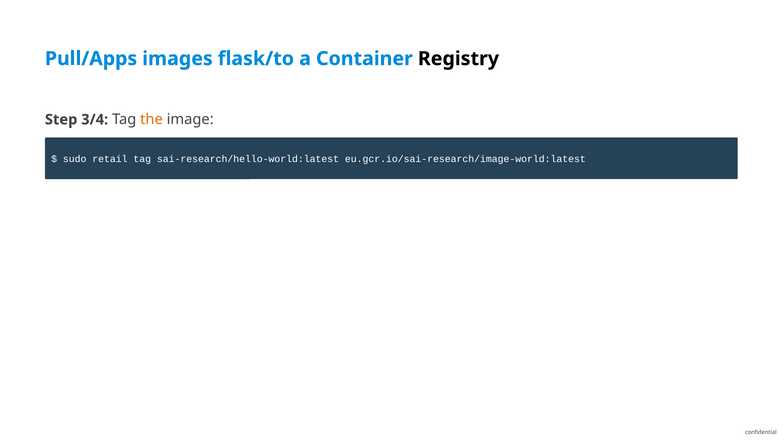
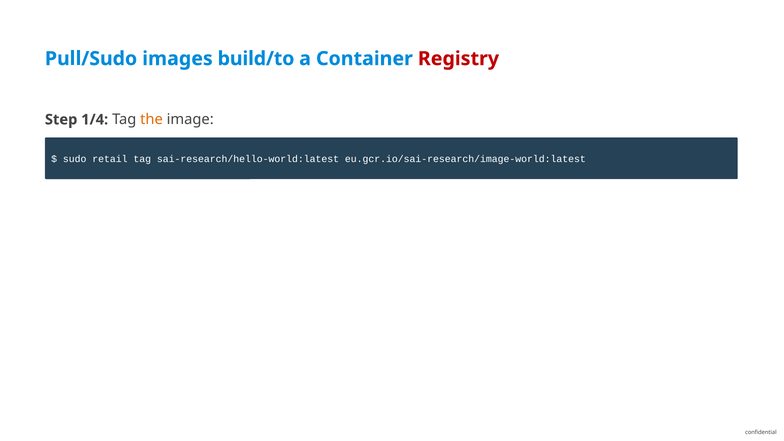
Pull/Apps: Pull/Apps -> Pull/Sudo
flask/to: flask/to -> build/to
Registry colour: black -> red
3/4: 3/4 -> 1/4
